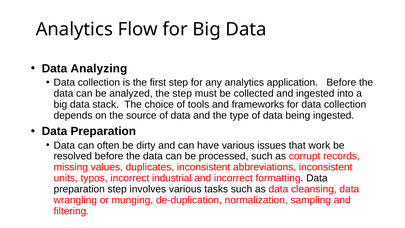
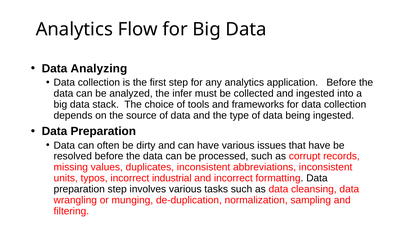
the step: step -> infer
that work: work -> have
